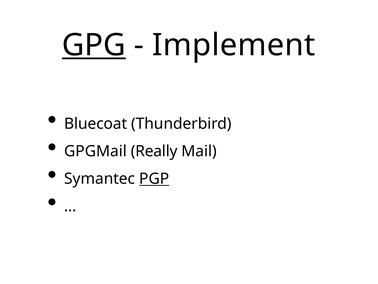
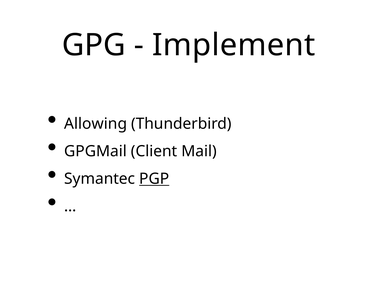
GPG underline: present -> none
Bluecoat: Bluecoat -> Allowing
Really: Really -> Client
